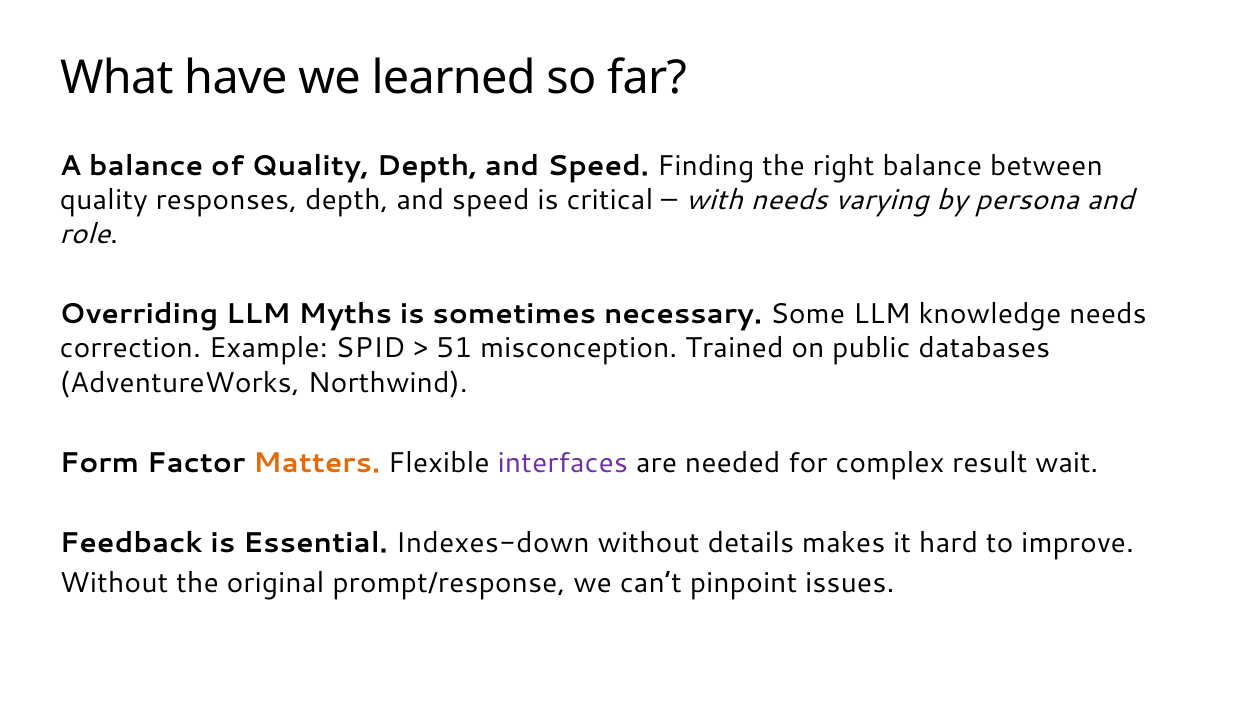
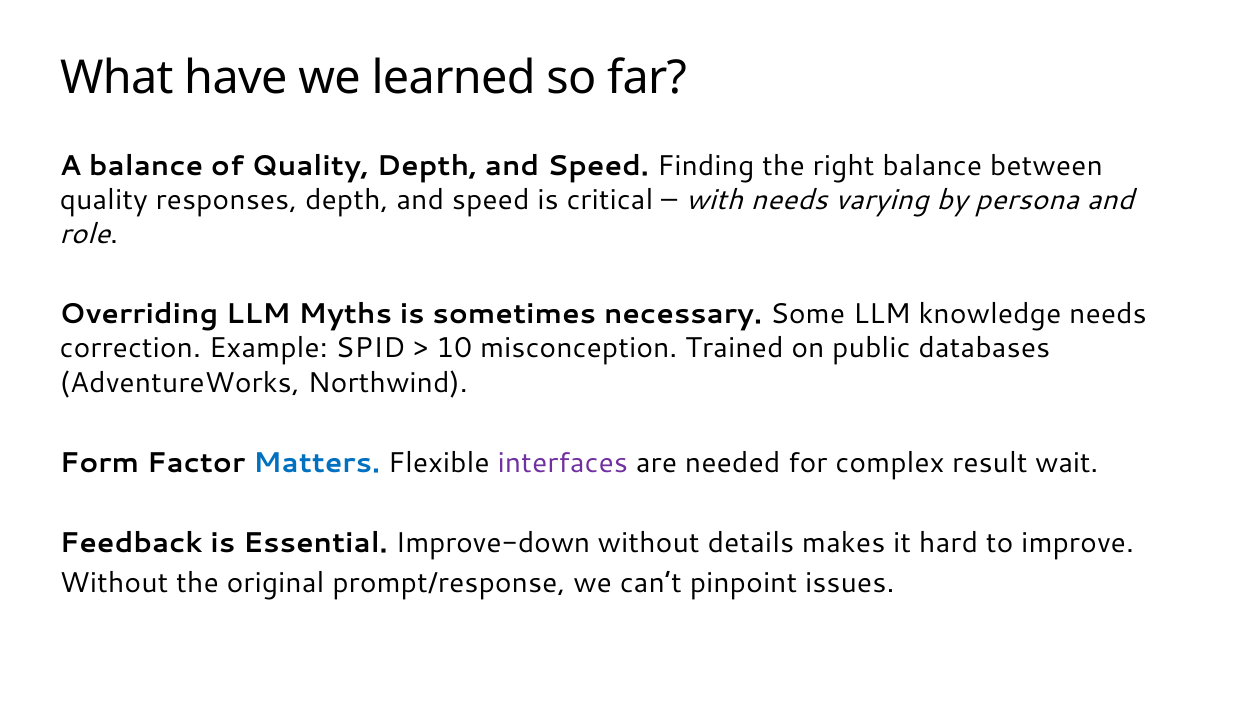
51: 51 -> 10
Matters colour: orange -> blue
Indexes-down: Indexes-down -> Improve-down
